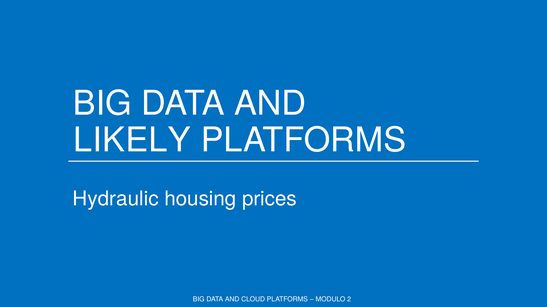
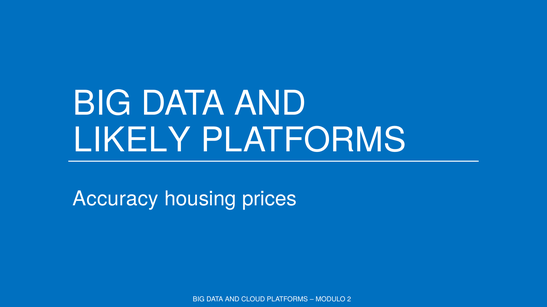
Hydraulic: Hydraulic -> Accuracy
